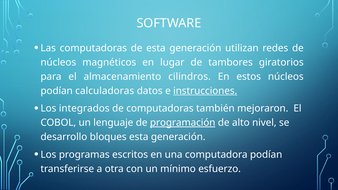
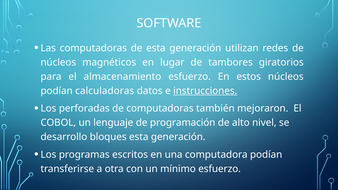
almacenamiento cilindros: cilindros -> esfuerzo
integrados: integrados -> perforadas
programación underline: present -> none
